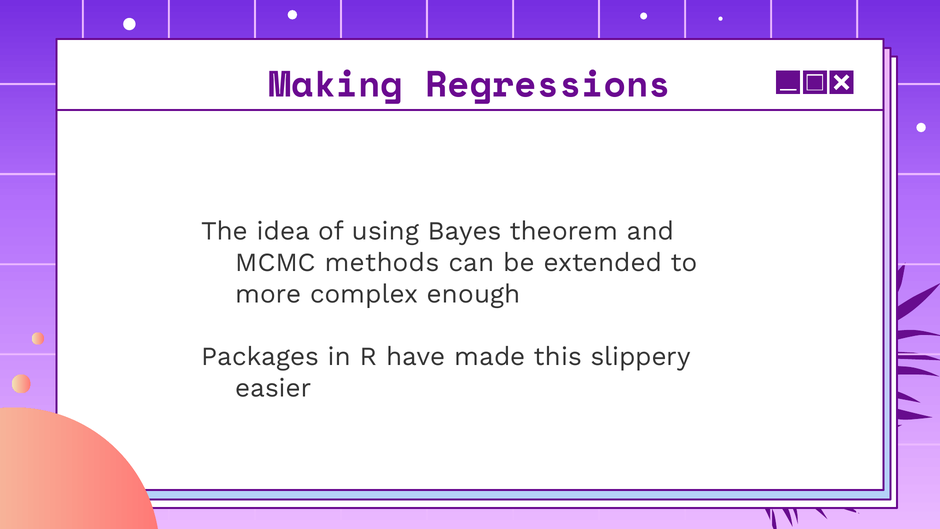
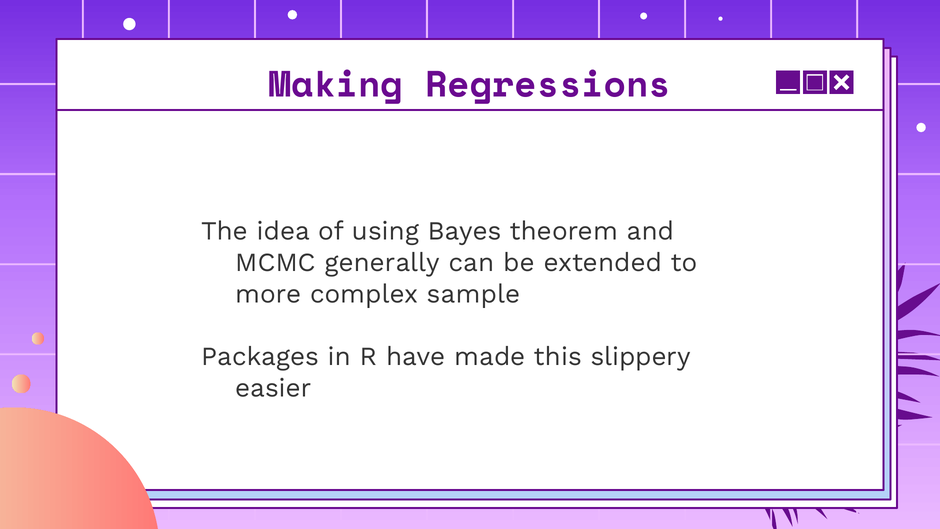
methods: methods -> generally
enough: enough -> sample
